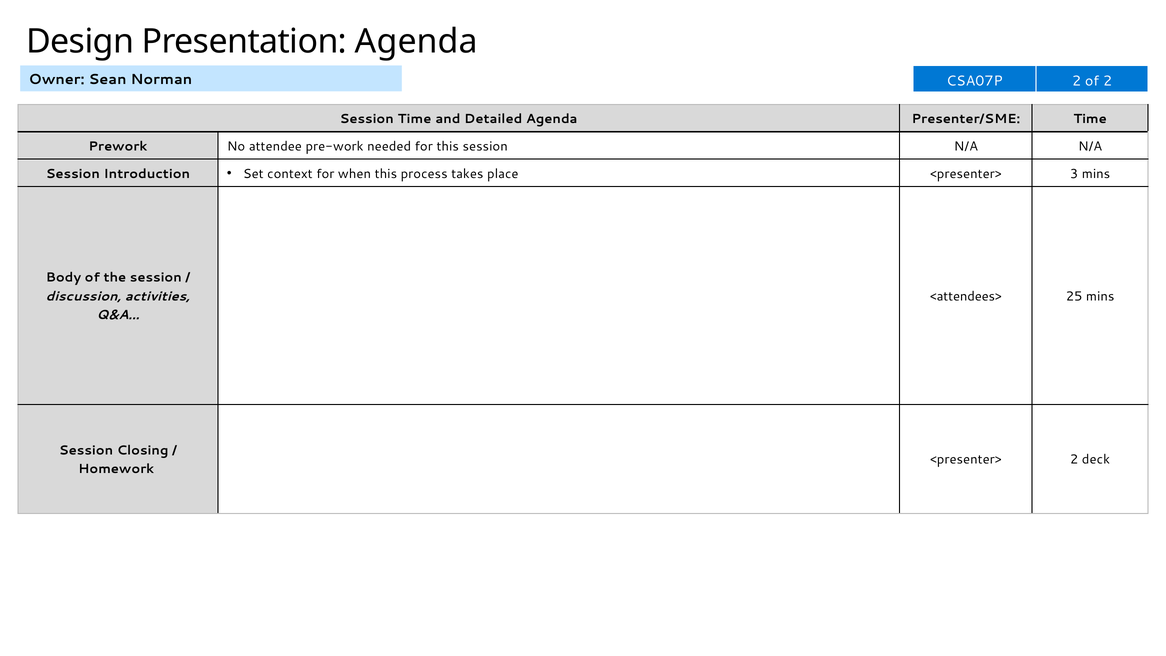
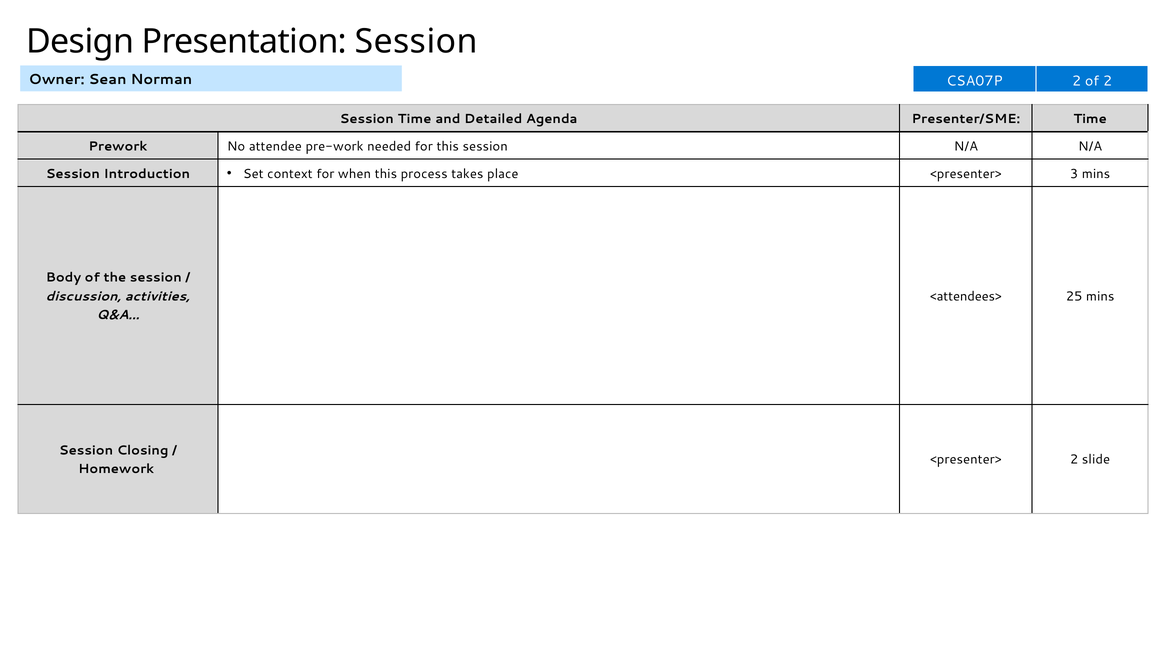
Presentation Agenda: Agenda -> Session
deck: deck -> slide
